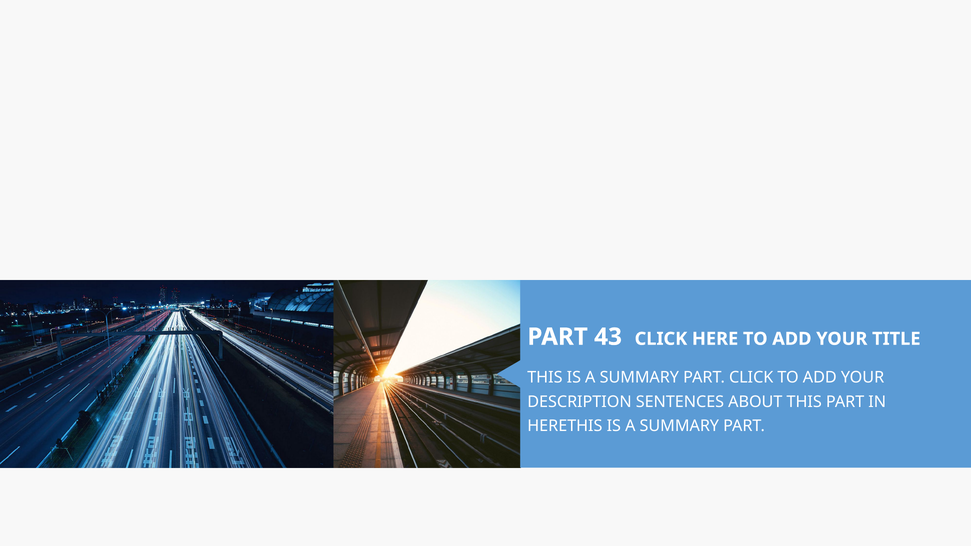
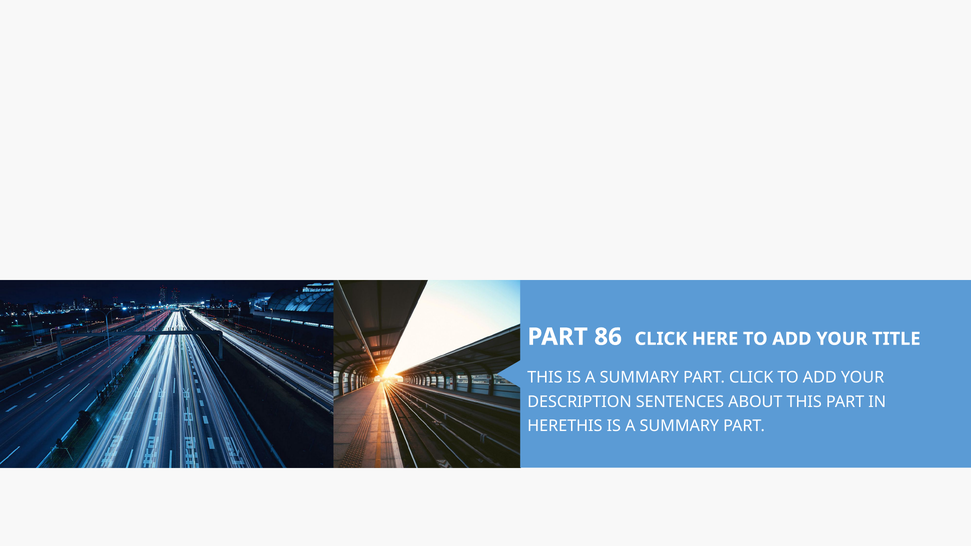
43: 43 -> 86
